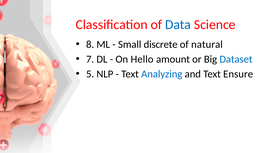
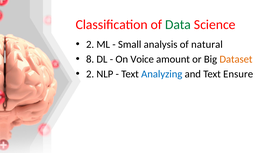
Data colour: blue -> green
8 at (90, 45): 8 -> 2
discrete: discrete -> analysis
7: 7 -> 8
Hello: Hello -> Voice
Dataset colour: blue -> orange
5 at (90, 74): 5 -> 2
